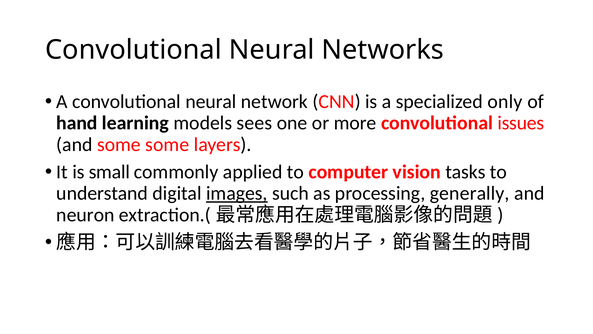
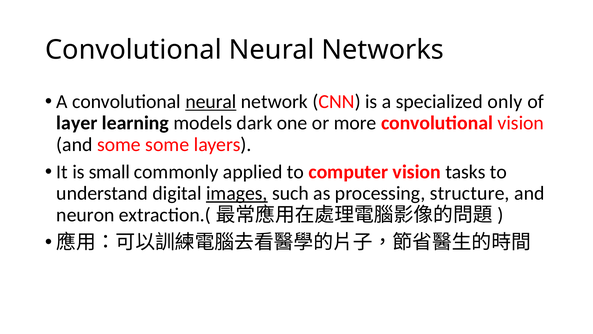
neural at (211, 102) underline: none -> present
hand: hand -> layer
sees: sees -> dark
convolutional issues: issues -> vision
generally: generally -> structure
